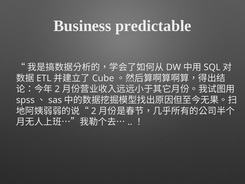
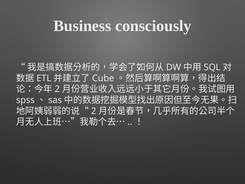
predictable: predictable -> consciously
